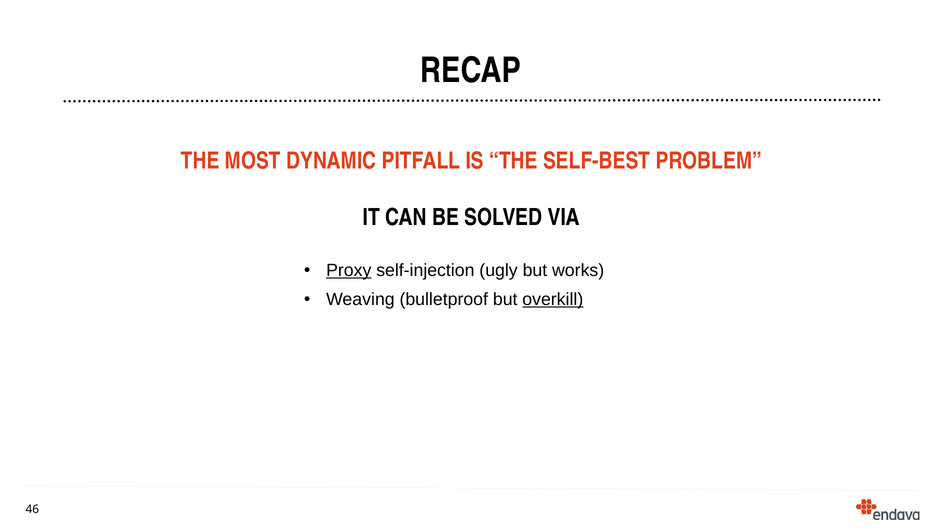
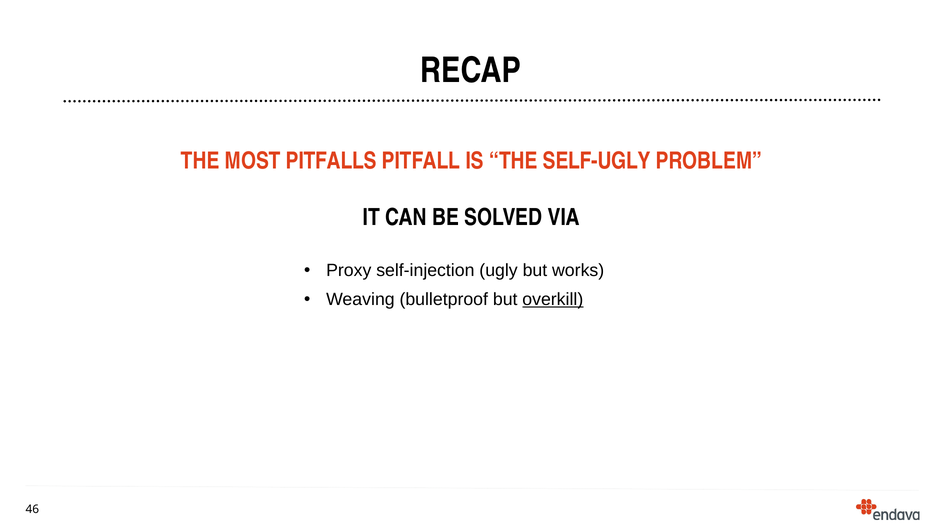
DYNAMIC: DYNAMIC -> PITFALLS
SELF-BEST: SELF-BEST -> SELF-UGLY
Proxy underline: present -> none
